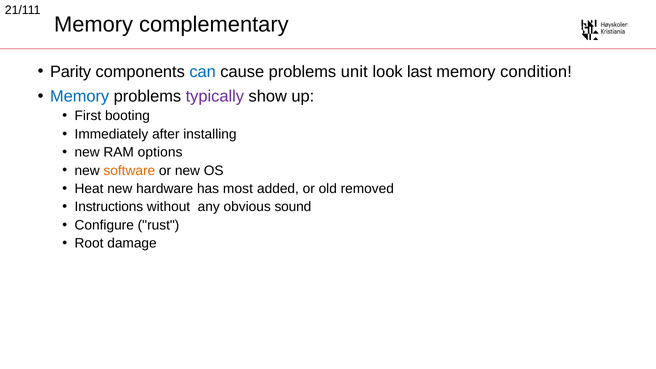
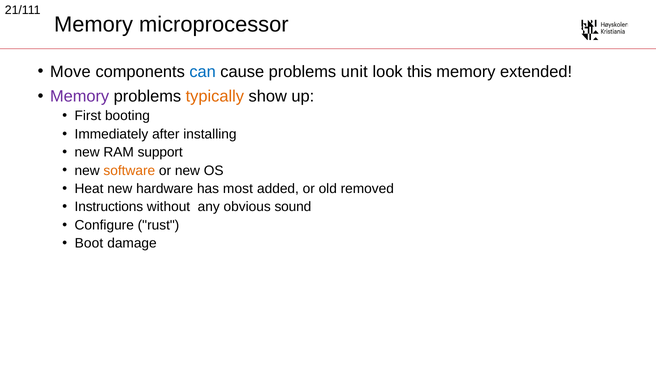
complementary: complementary -> microprocessor
Parity: Parity -> Move
last: last -> this
condition: condition -> extended
Memory at (80, 96) colour: blue -> purple
typically colour: purple -> orange
options: options -> support
Root: Root -> Boot
